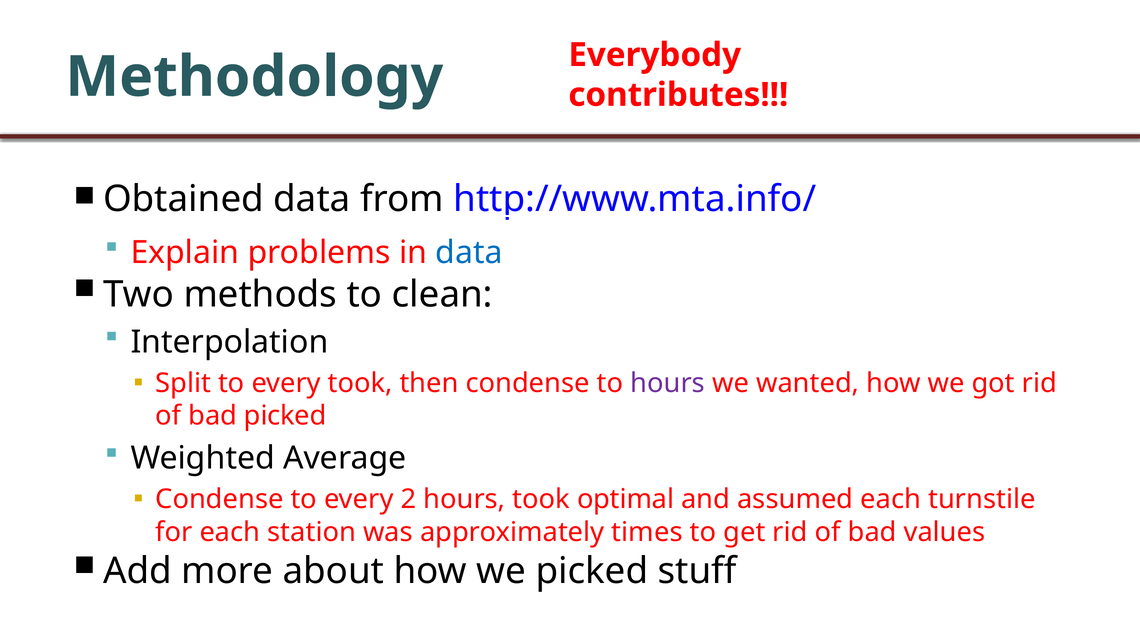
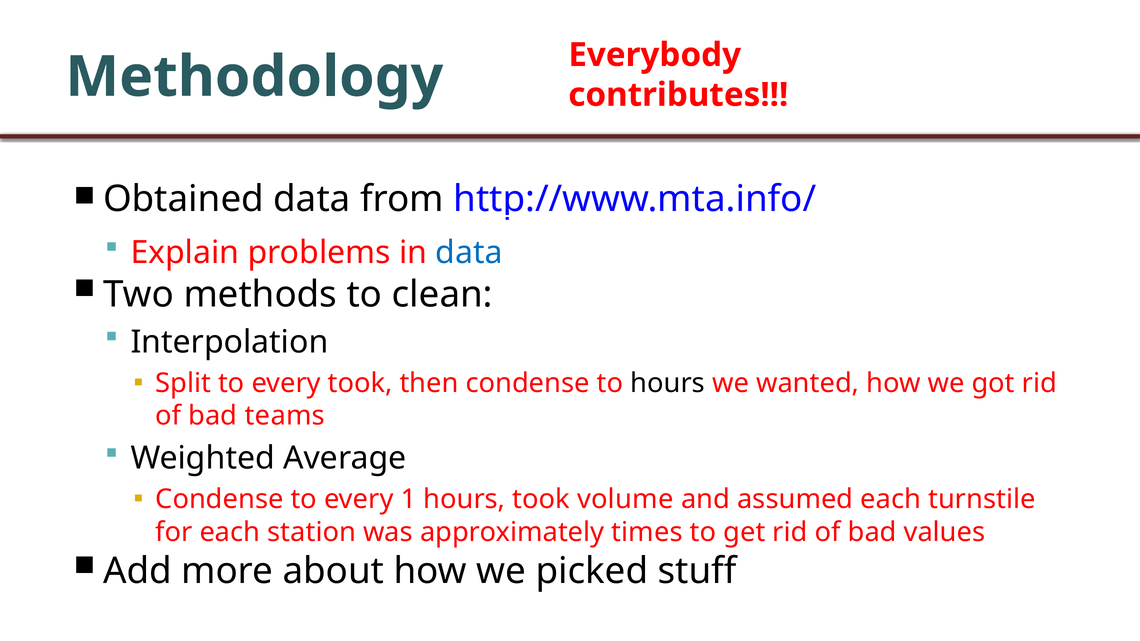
hours at (668, 383) colour: purple -> black
bad picked: picked -> teams
2: 2 -> 1
optimal: optimal -> volume
